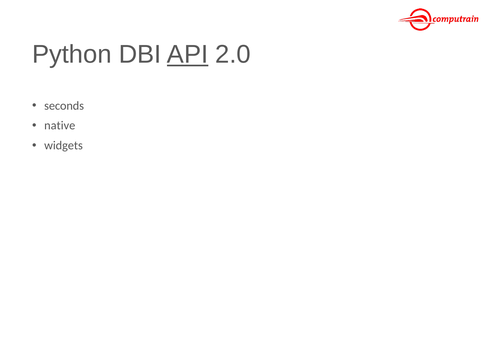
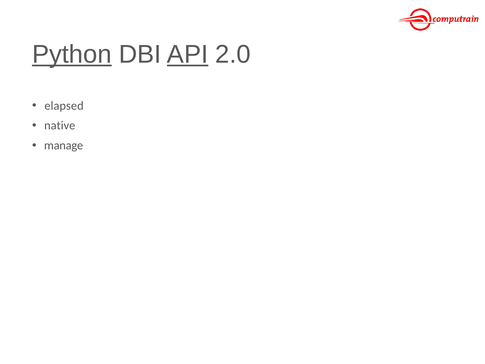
Python underline: none -> present
seconds: seconds -> elapsed
widgets: widgets -> manage
